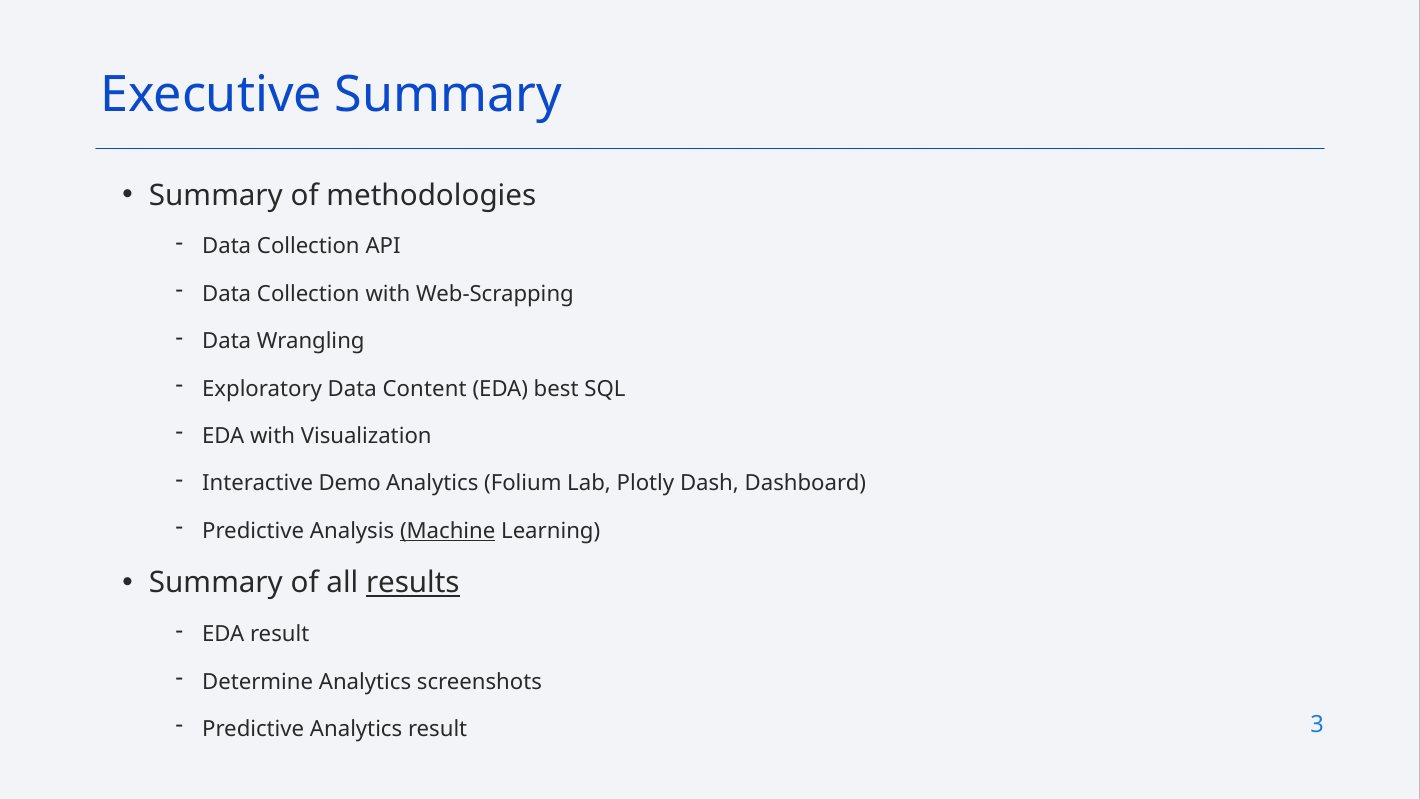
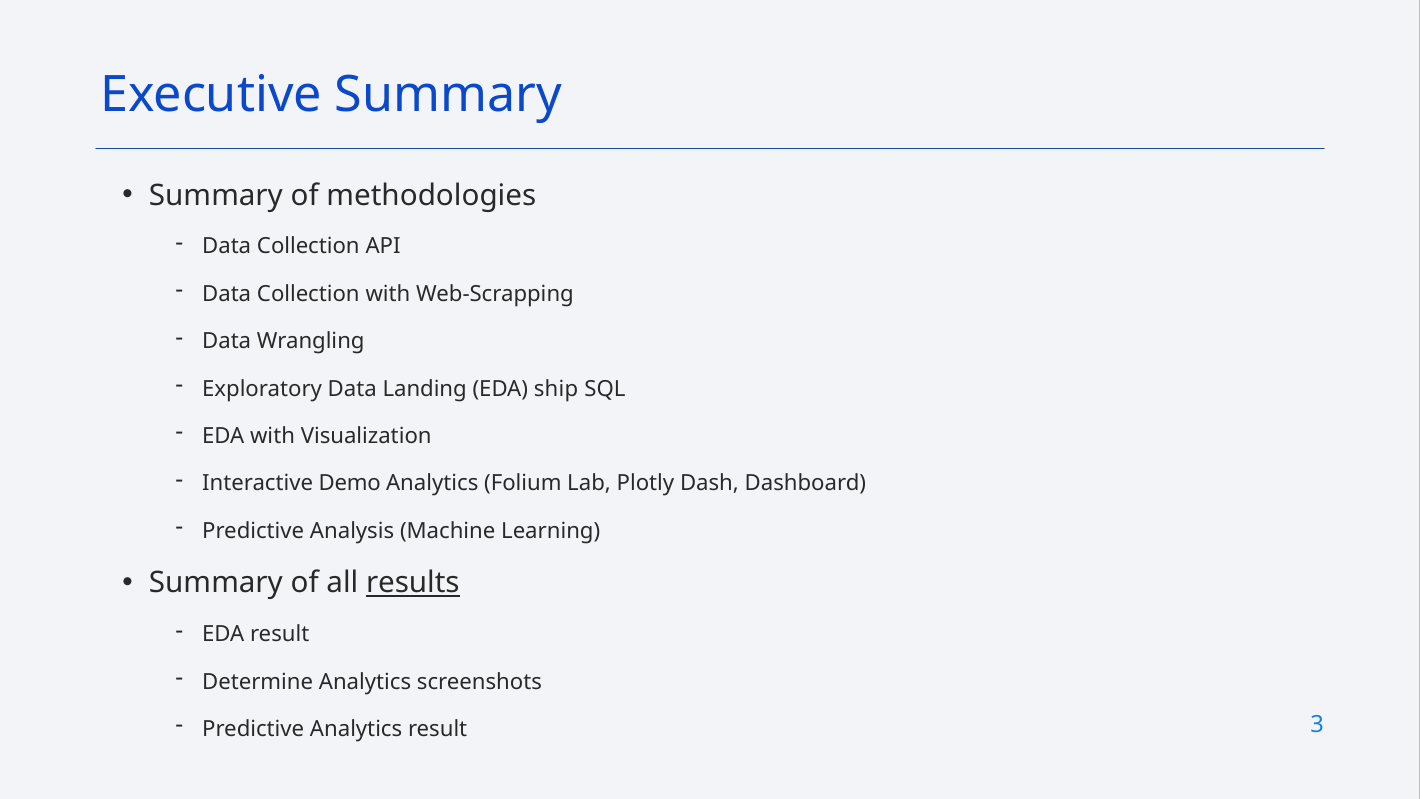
Content: Content -> Landing
best: best -> ship
Machine underline: present -> none
